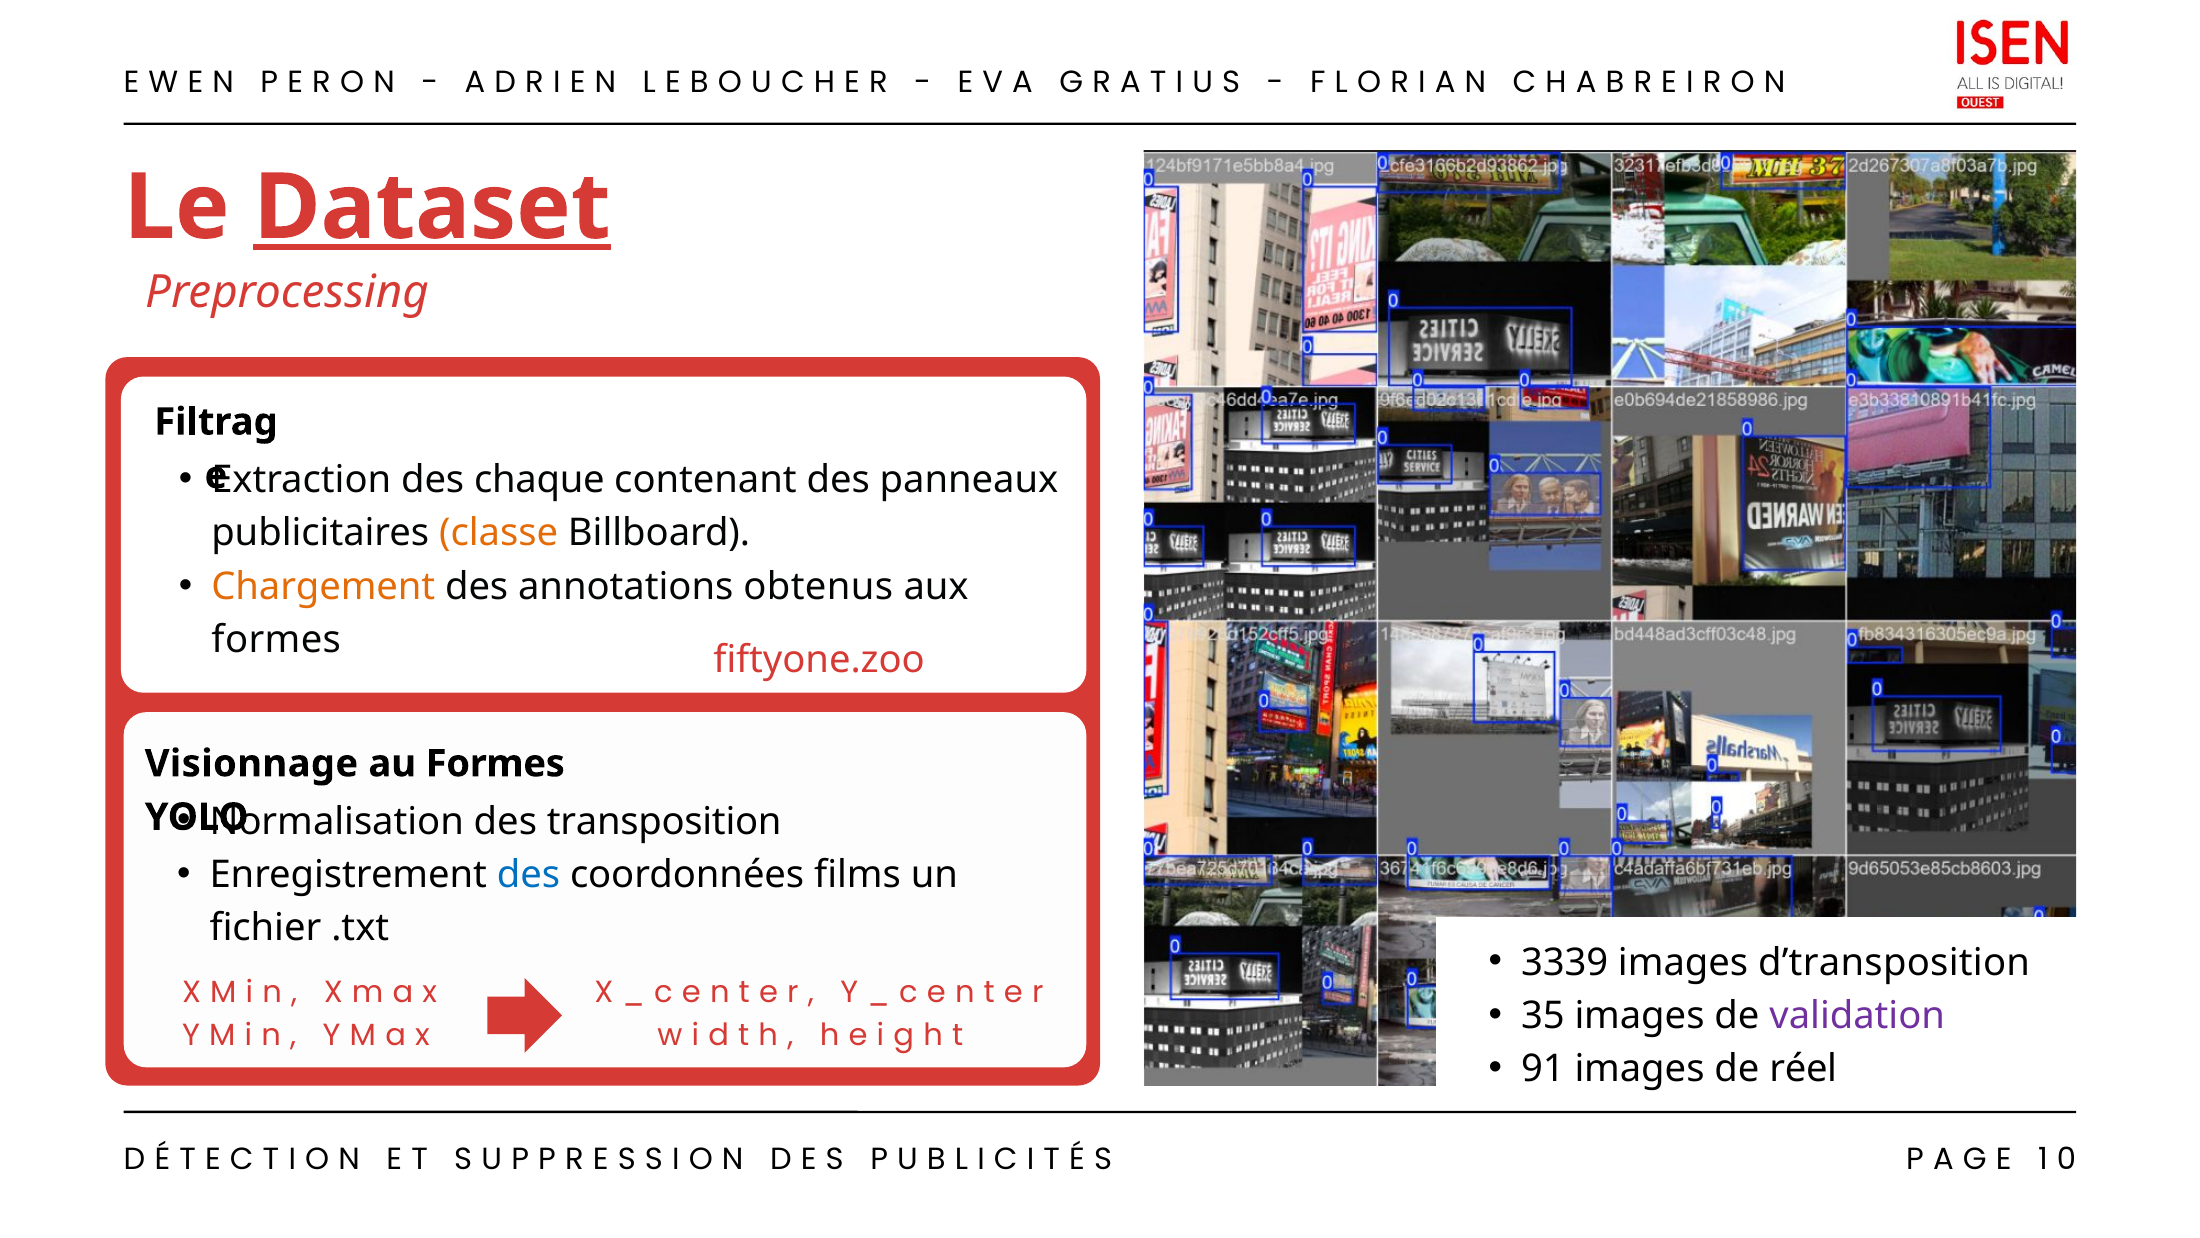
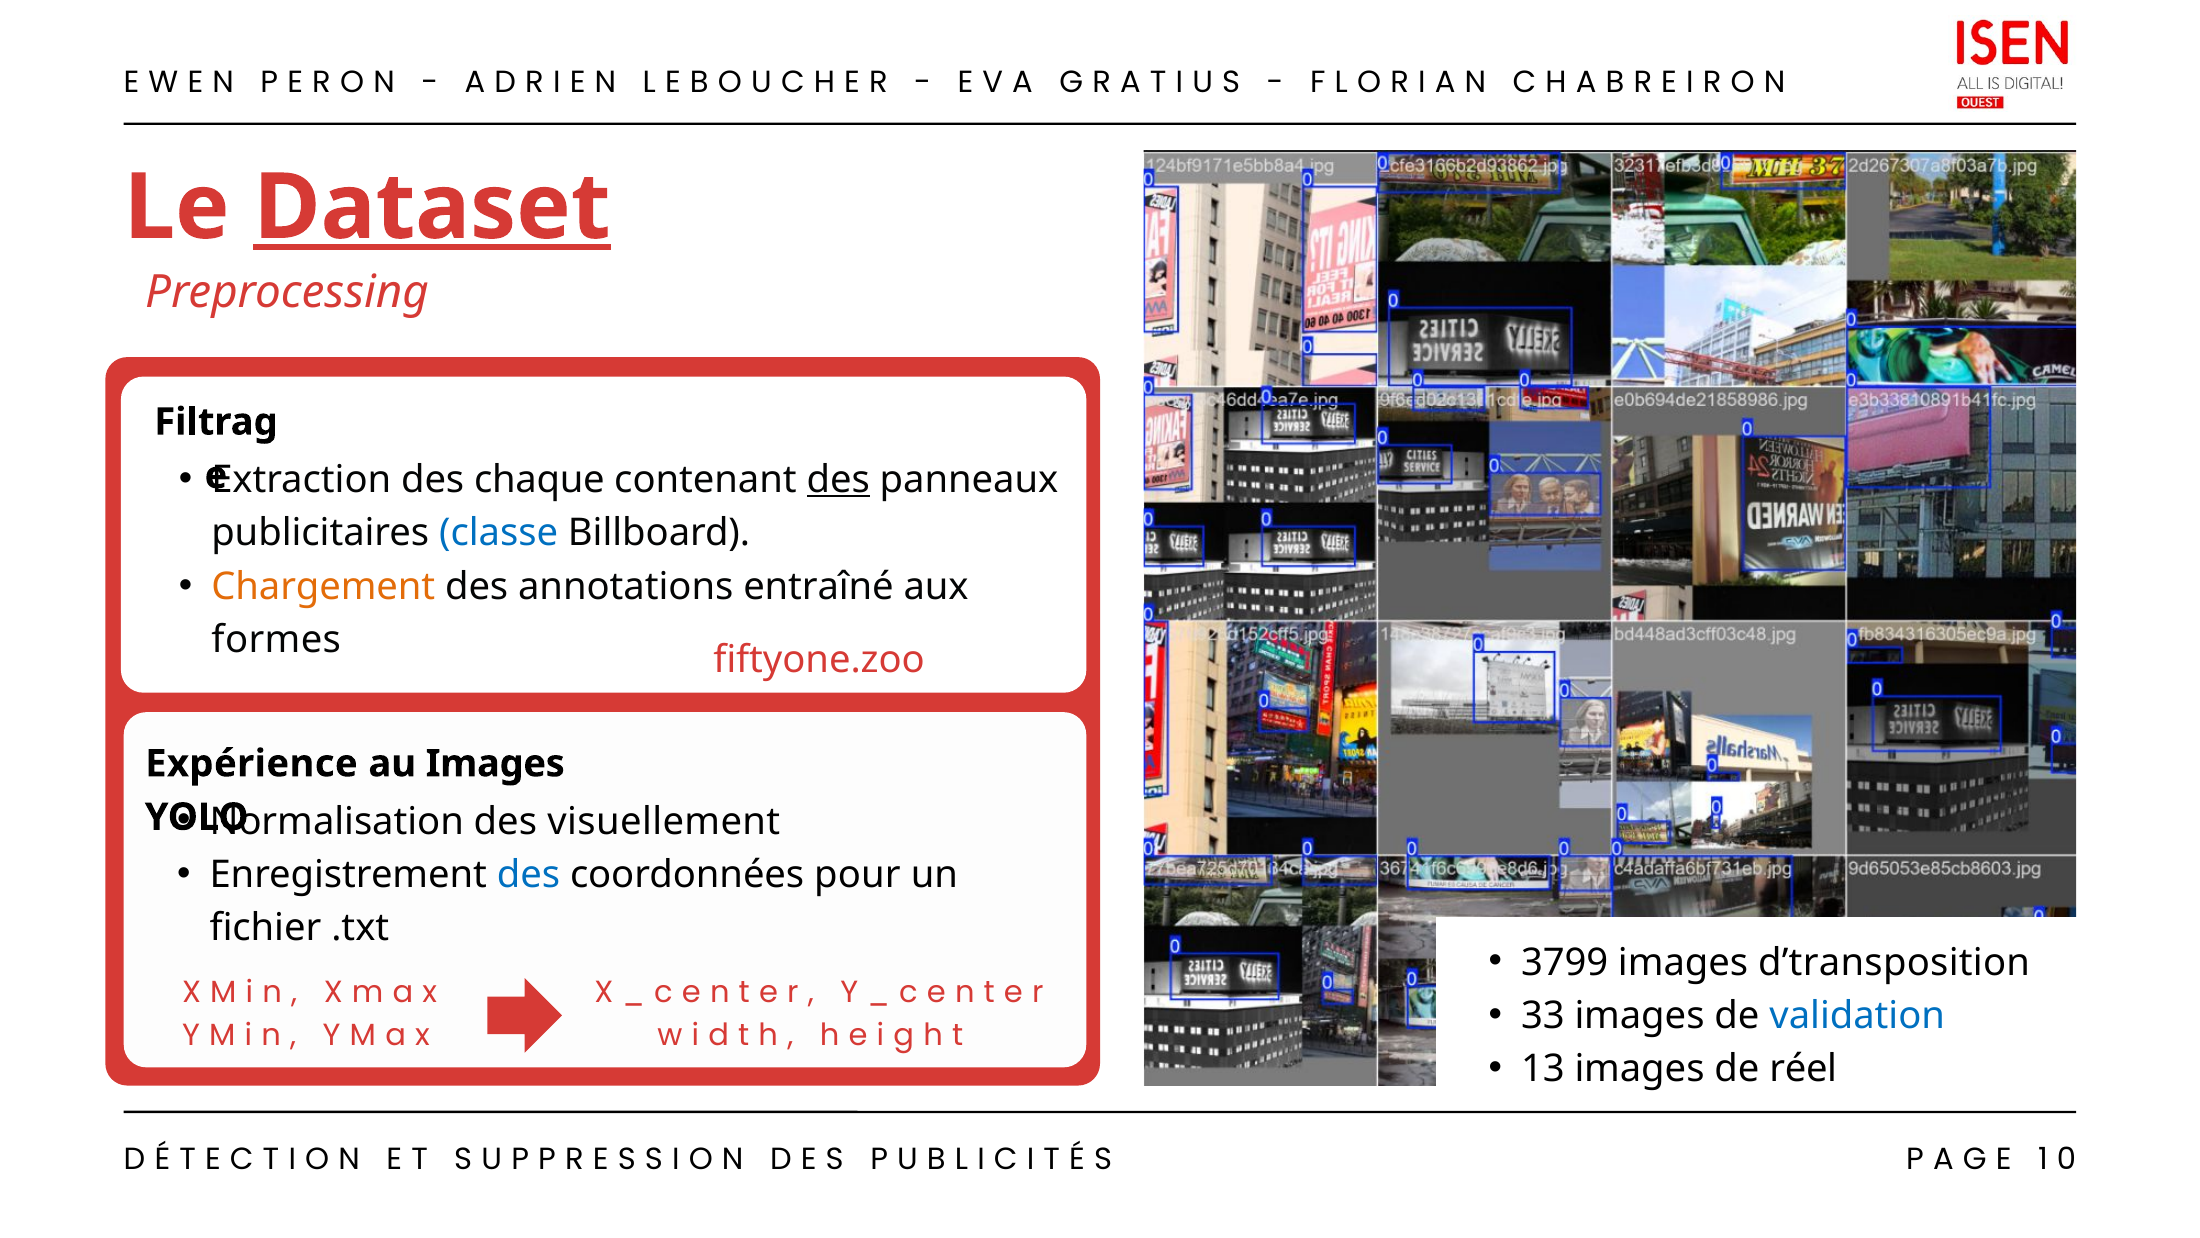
des at (838, 479) underline: none -> present
classe colour: orange -> blue
obtenus: obtenus -> entraîné
Visionnage: Visionnage -> Expérience
au Formes: Formes -> Images
transposition: transposition -> visuellement
films: films -> pour
3339: 3339 -> 3799
35: 35 -> 33
validation colour: purple -> blue
91: 91 -> 13
